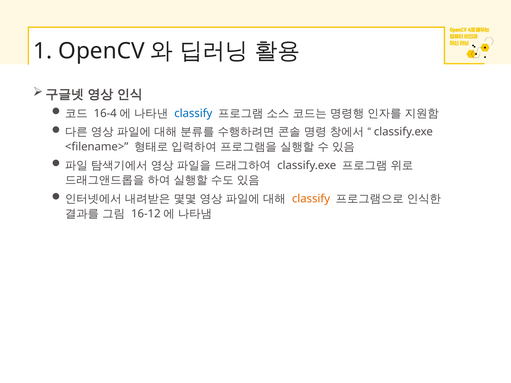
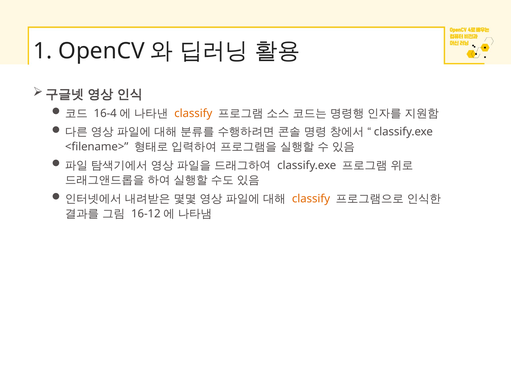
classify at (193, 113) colour: blue -> orange
